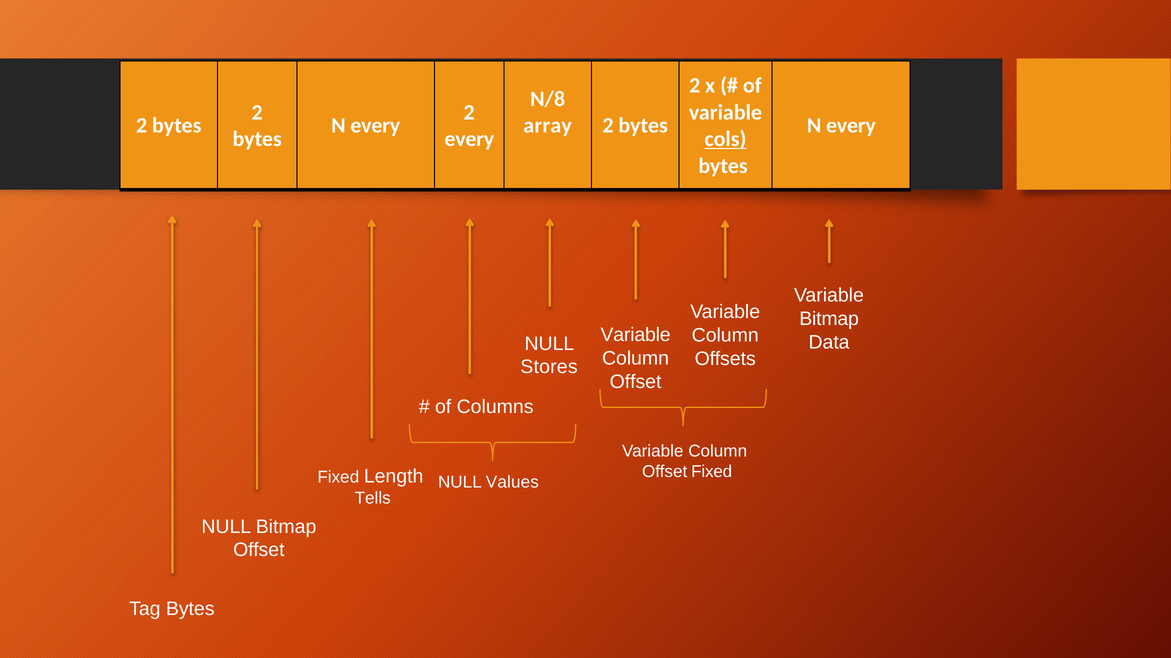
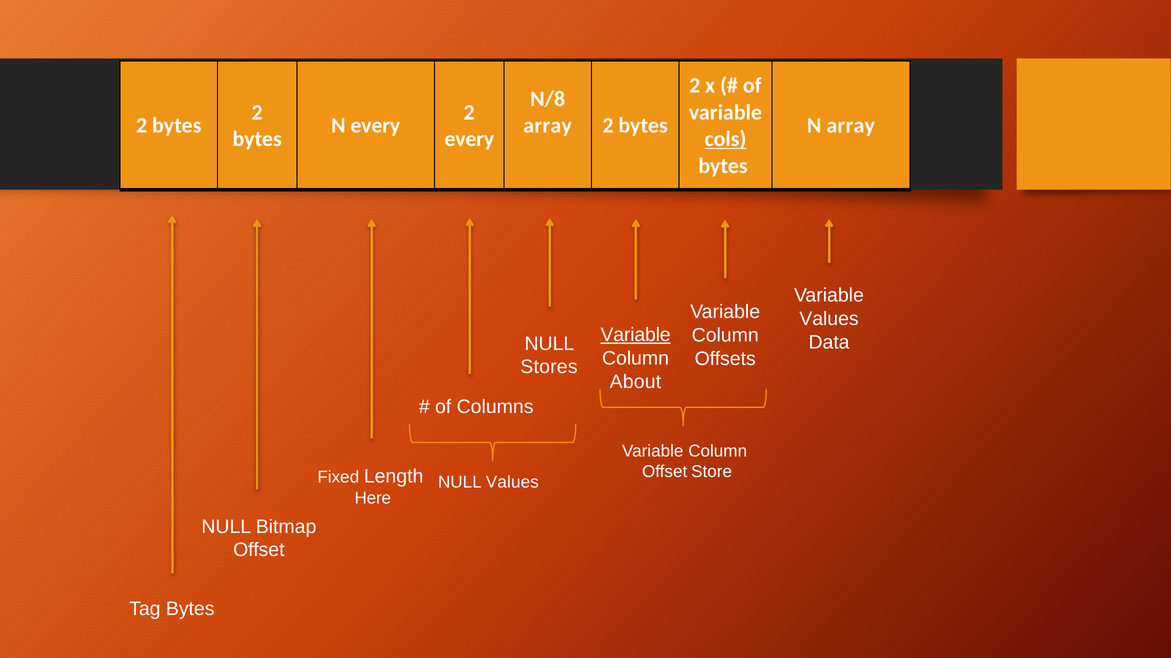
every at (851, 126): every -> array
Bitmap at (829, 319): Bitmap -> Values
Variable at (636, 335) underline: none -> present
Offset at (636, 382): Offset -> About
Fixed at (712, 472): Fixed -> Store
Tells: Tells -> Here
